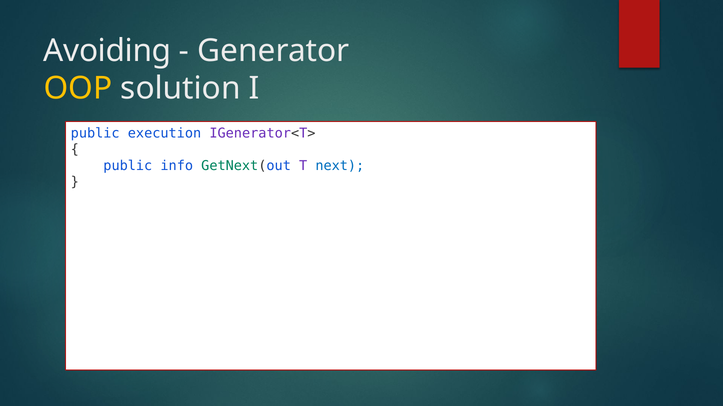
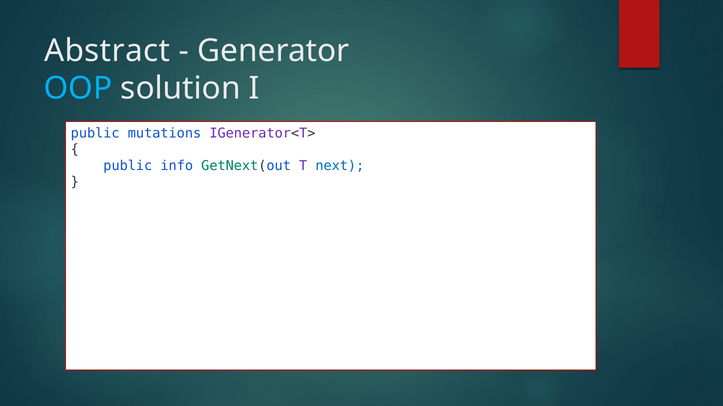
Avoiding: Avoiding -> Abstract
OOP colour: yellow -> light blue
execution: execution -> mutations
